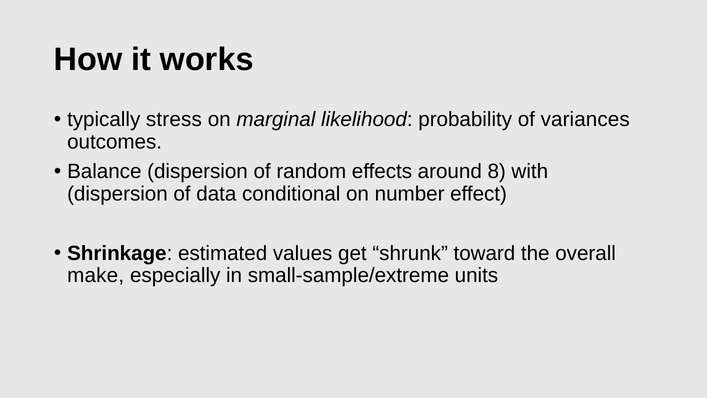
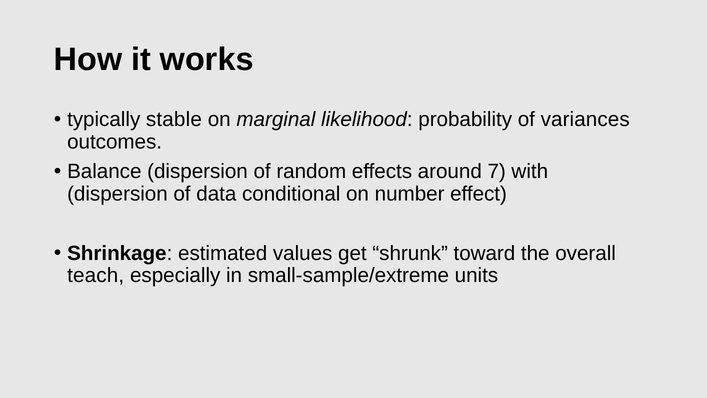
stress: stress -> stable
8: 8 -> 7
make: make -> teach
